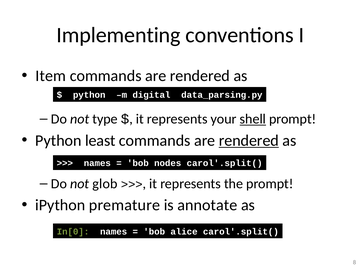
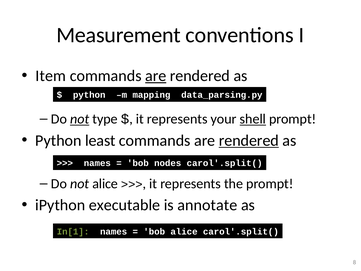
Implementing: Implementing -> Measurement
are at (156, 76) underline: none -> present
digital: digital -> mapping
not at (80, 119) underline: none -> present
not glob: glob -> alice
premature: premature -> executable
In[0: In[0 -> In[1
